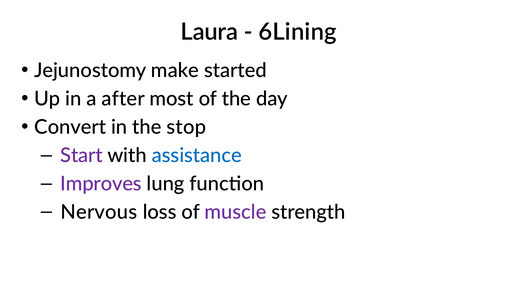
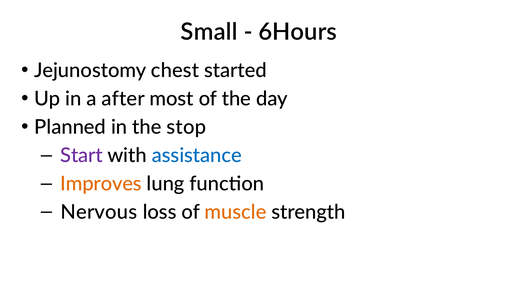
Laura: Laura -> Small
6Lining: 6Lining -> 6Hours
make: make -> chest
Convert: Convert -> Planned
Improves colour: purple -> orange
muscle colour: purple -> orange
